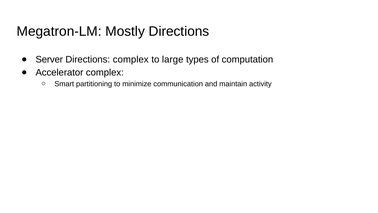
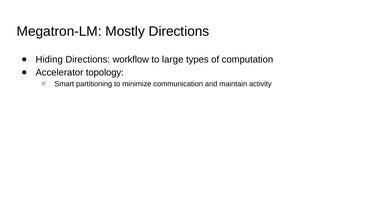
Server: Server -> Hiding
Directions complex: complex -> workflow
Accelerator complex: complex -> topology
